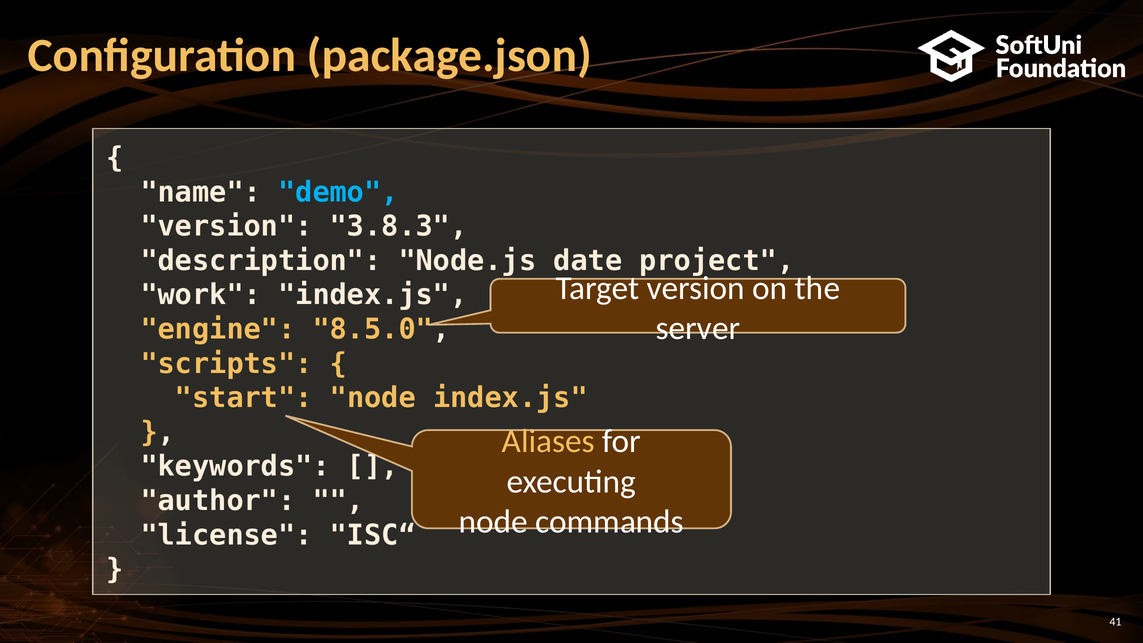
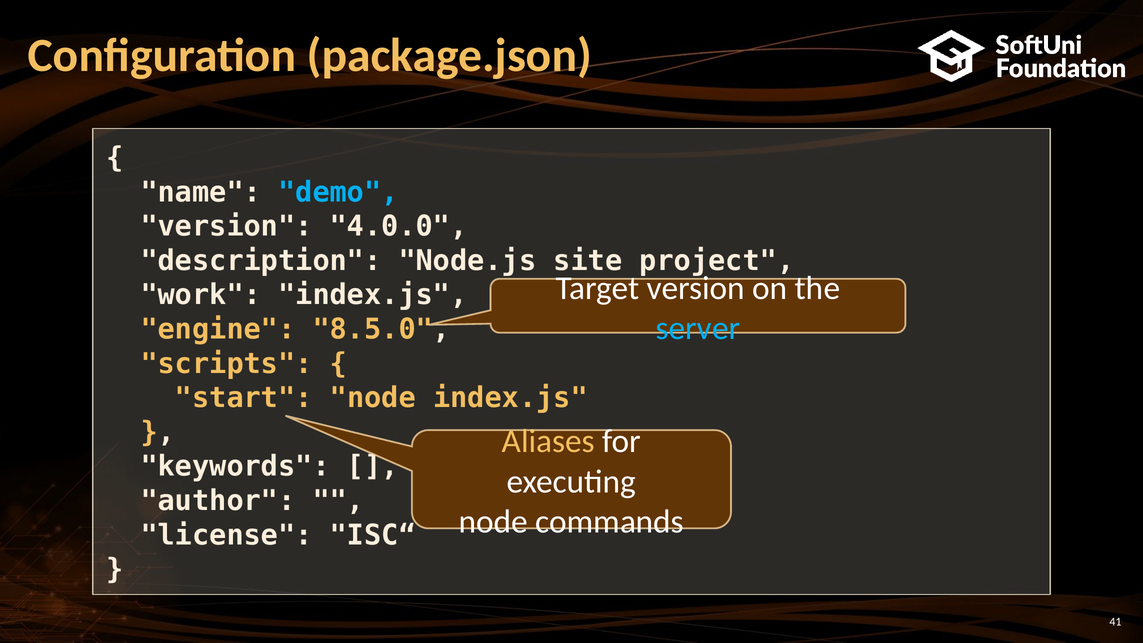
3.8.3: 3.8.3 -> 4.0.0
date: date -> site
server colour: white -> light blue
